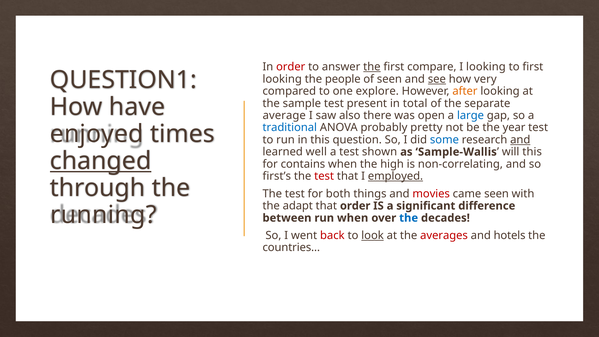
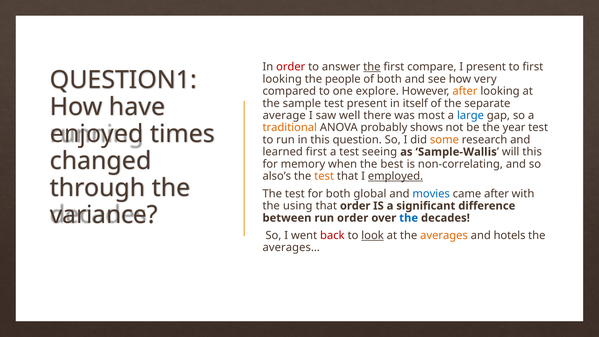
I looking: looking -> present
of seen: seen -> both
see underline: present -> none
total: total -> itself
also: also -> well
open: open -> most
traditional colour: blue -> orange
pretty: pretty -> shows
some colour: blue -> orange
and at (520, 140) underline: present -> none
learned well: well -> first
shown: shown -> seeing
changed underline: present -> none
contains: contains -> memory
high: high -> best
first’s: first’s -> also’s
test at (324, 176) colour: red -> orange
things: things -> global
movies colour: red -> blue
came seen: seen -> after
adapt: adapt -> using
running: running -> variance
run when: when -> order
averages colour: red -> orange
countries…: countries… -> averages…
